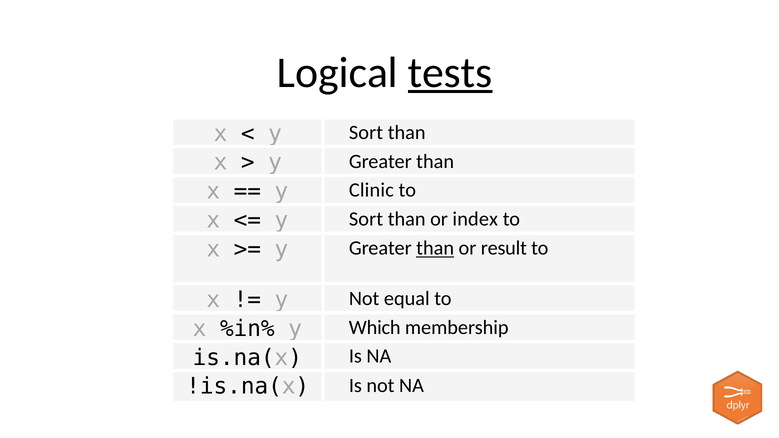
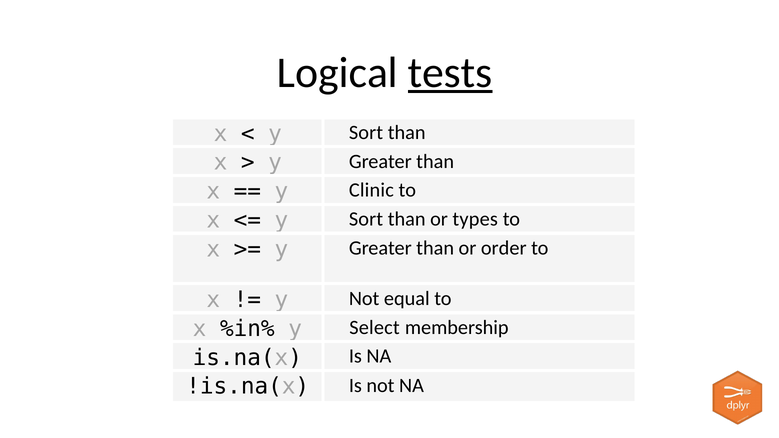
index: index -> types
than at (435, 248) underline: present -> none
result: result -> order
Which: Which -> Select
